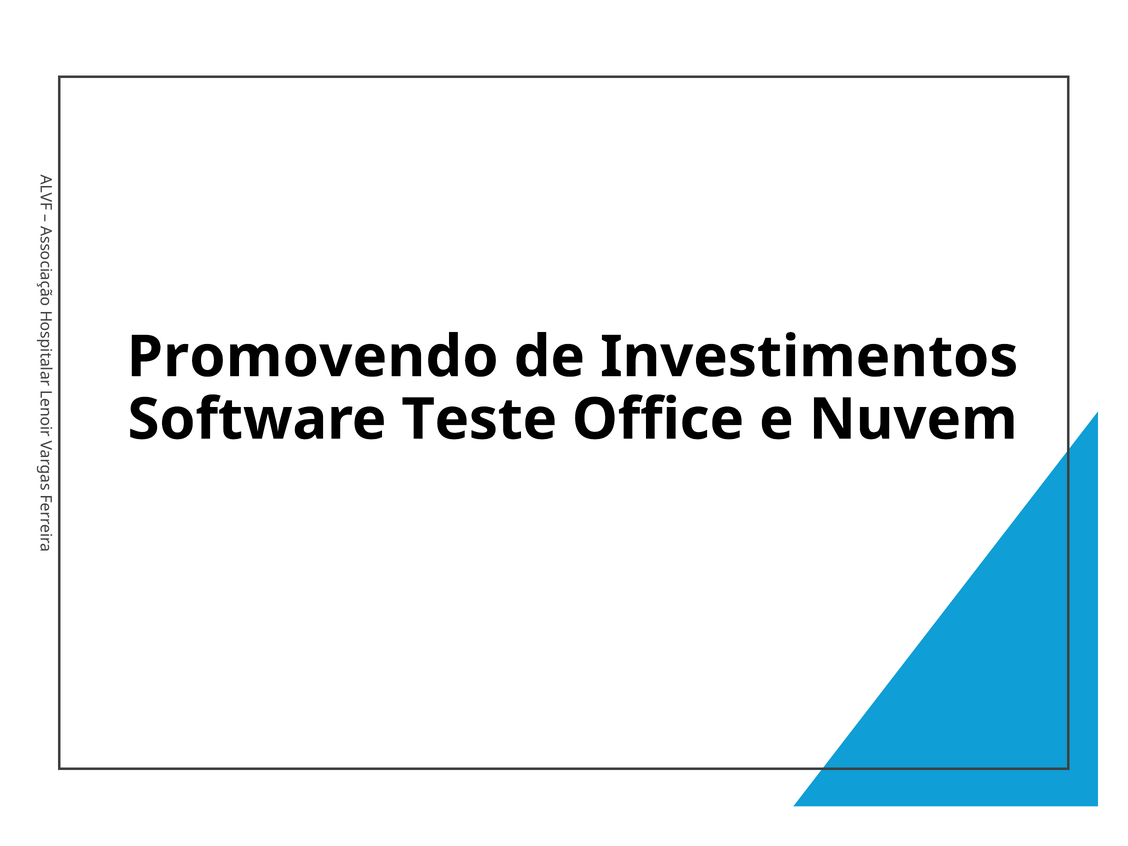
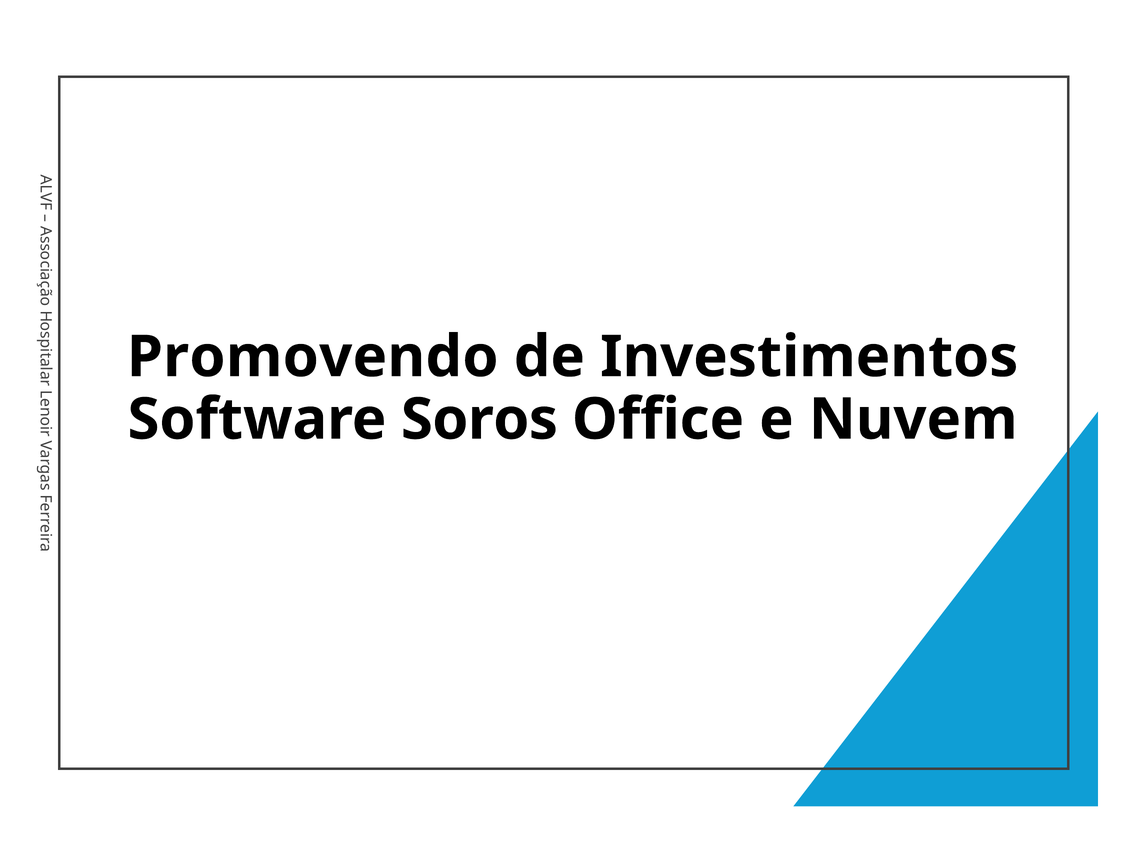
Teste: Teste -> Soros
